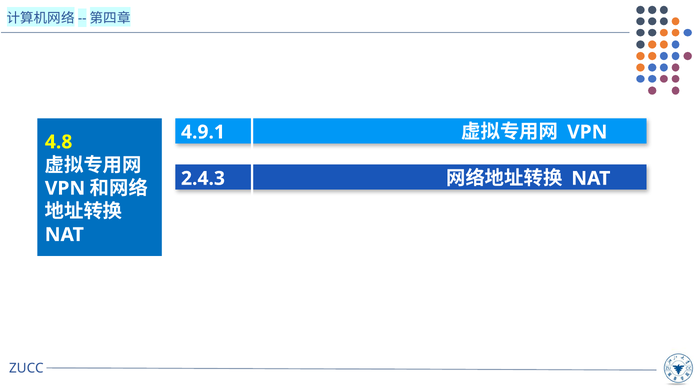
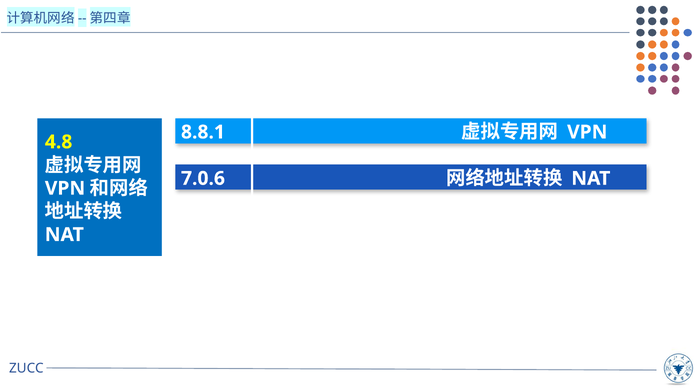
4.9.1: 4.9.1 -> 8.8.1
2.4.3: 2.4.3 -> 7.0.6
